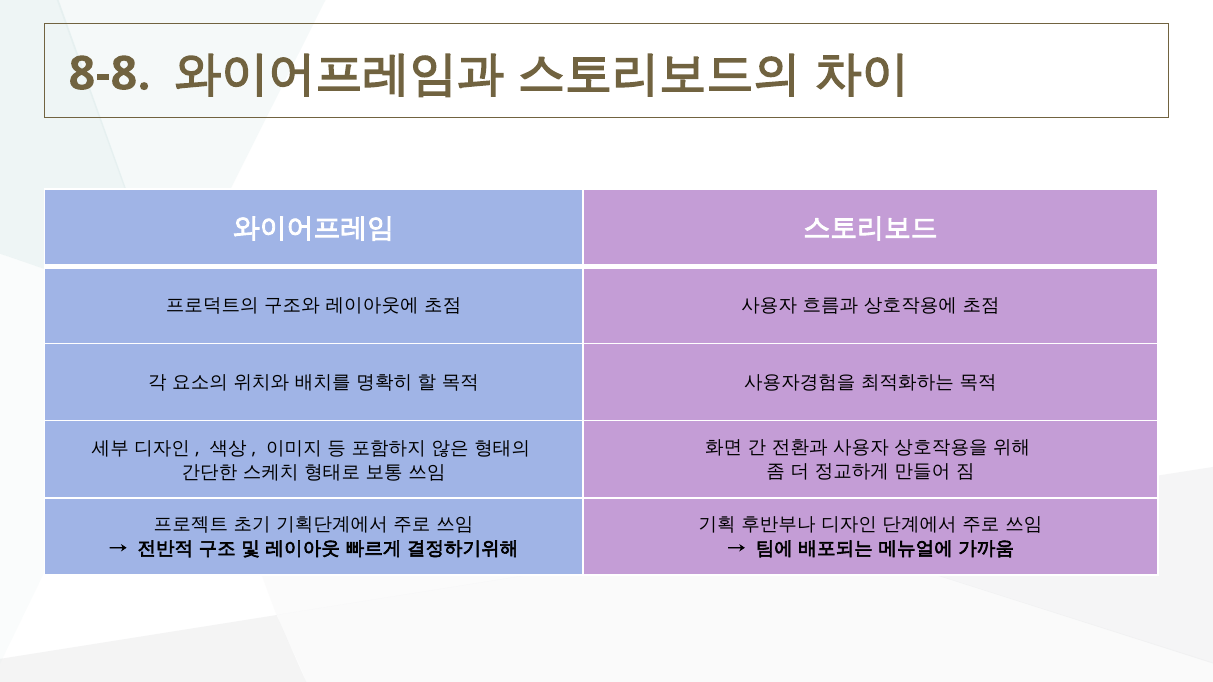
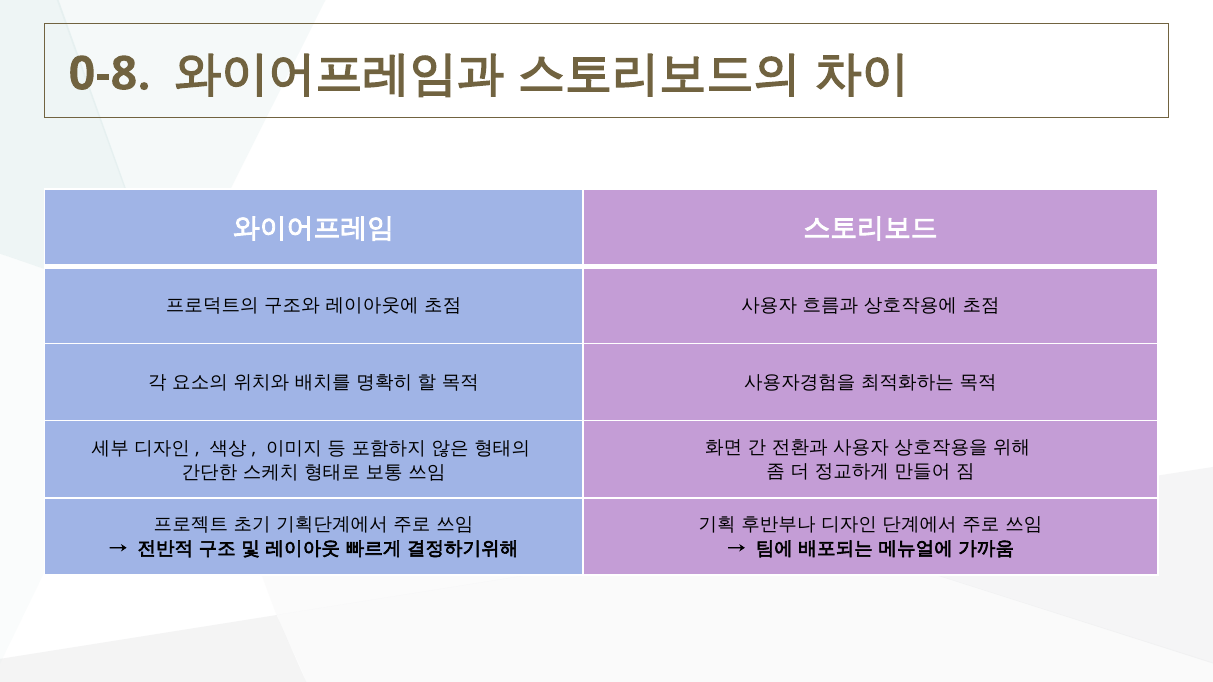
8-8: 8-8 -> 0-8
